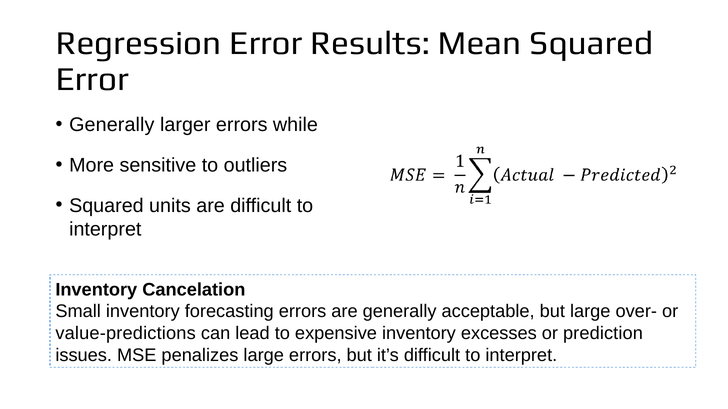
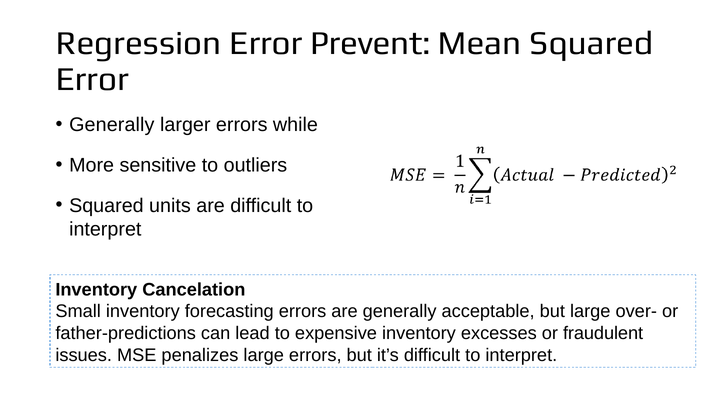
Results: Results -> Prevent
value-predictions: value-predictions -> father-predictions
prediction: prediction -> fraudulent
